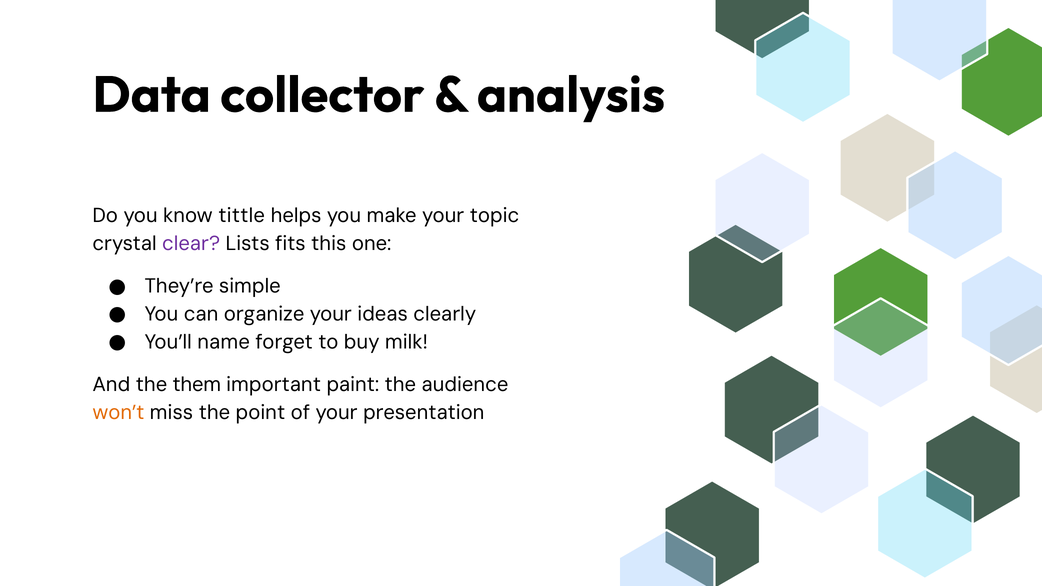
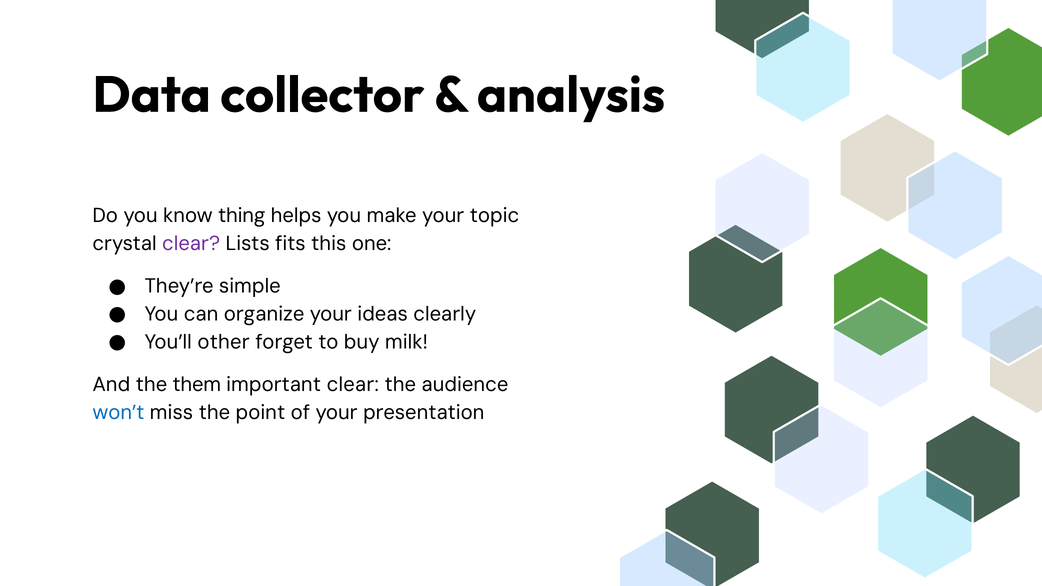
tittle: tittle -> thing
name: name -> other
important paint: paint -> clear
won’t colour: orange -> blue
